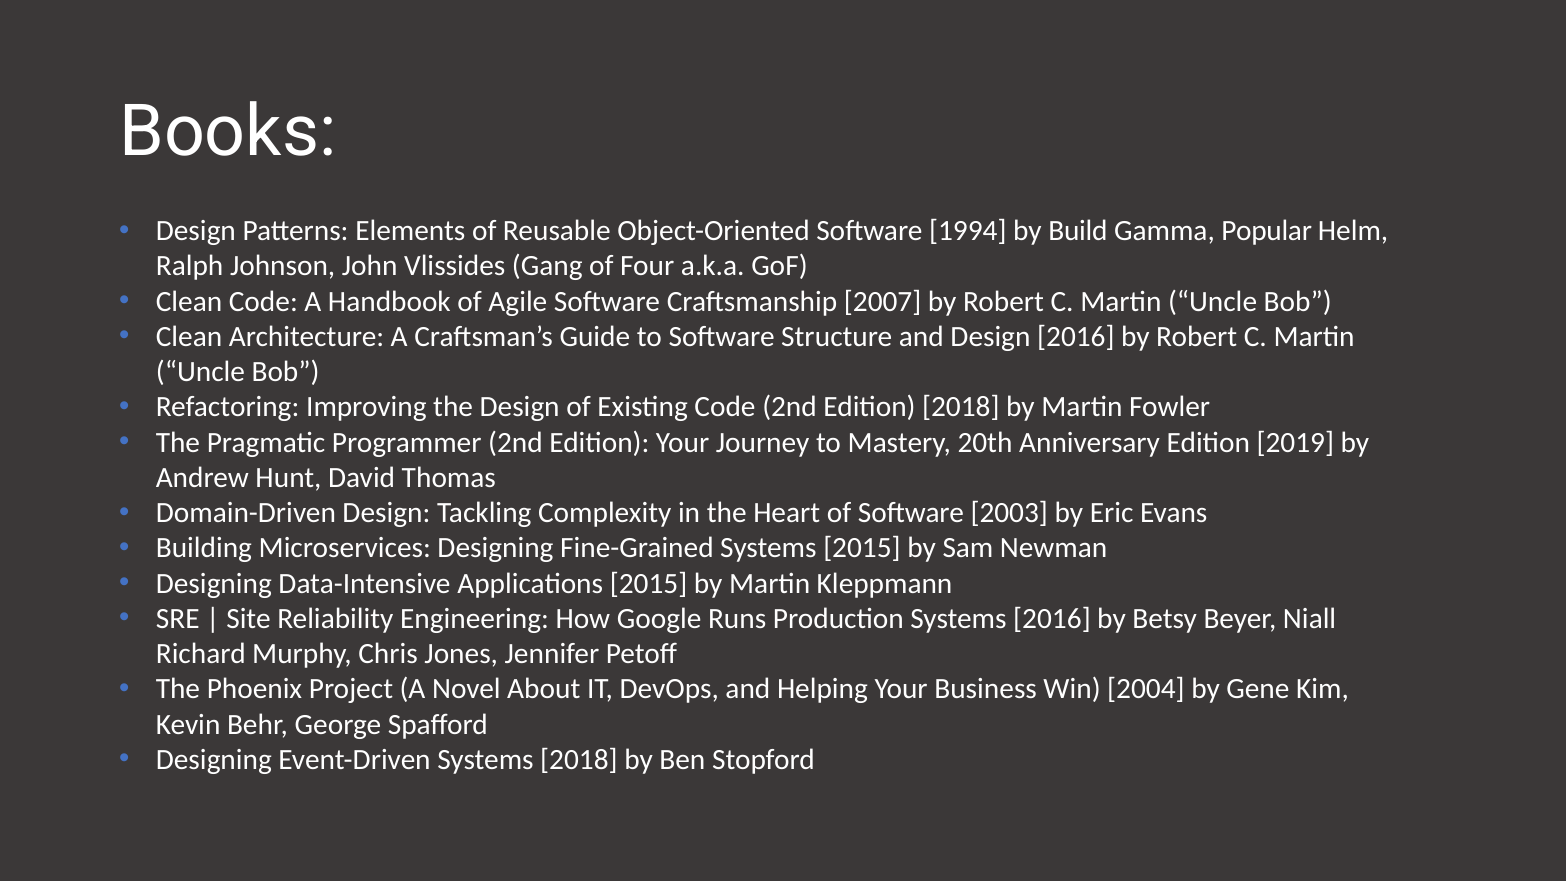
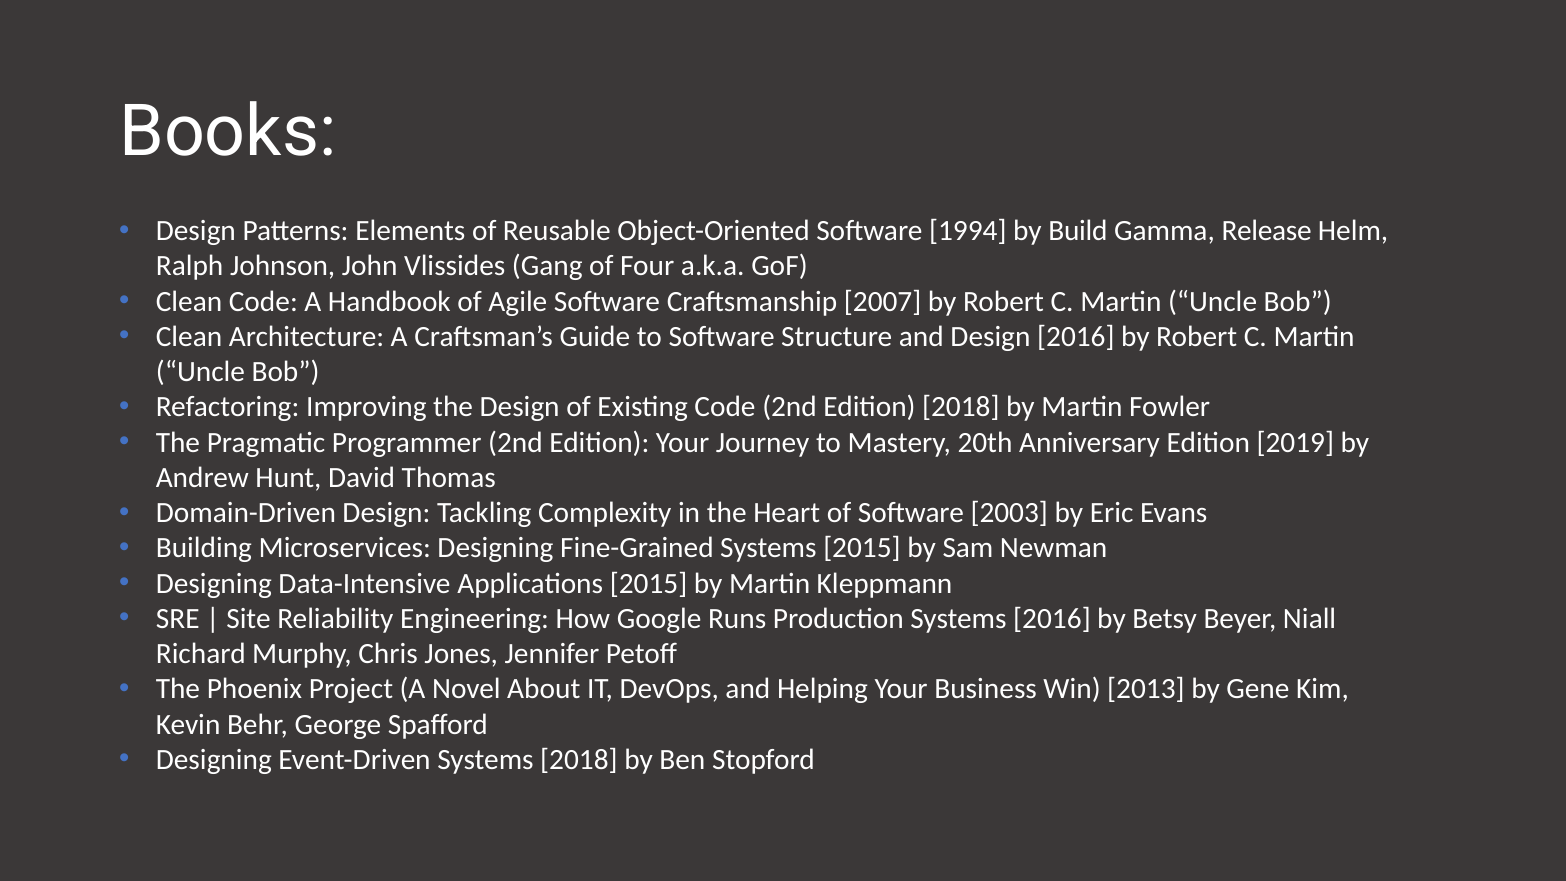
Popular: Popular -> Release
2004: 2004 -> 2013
